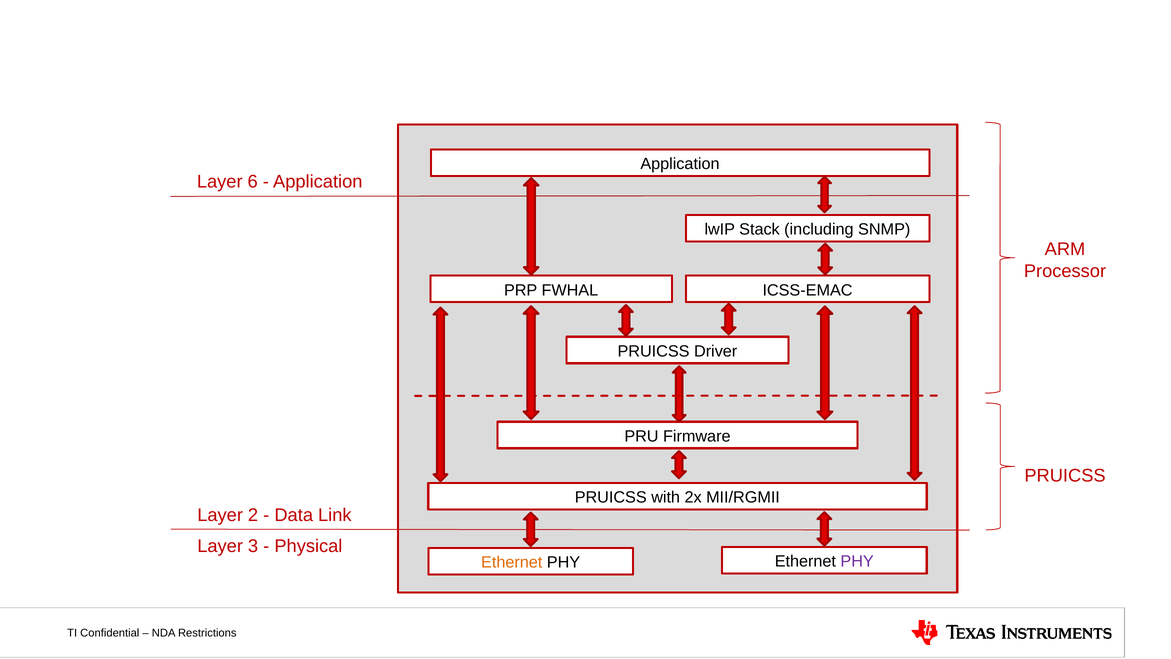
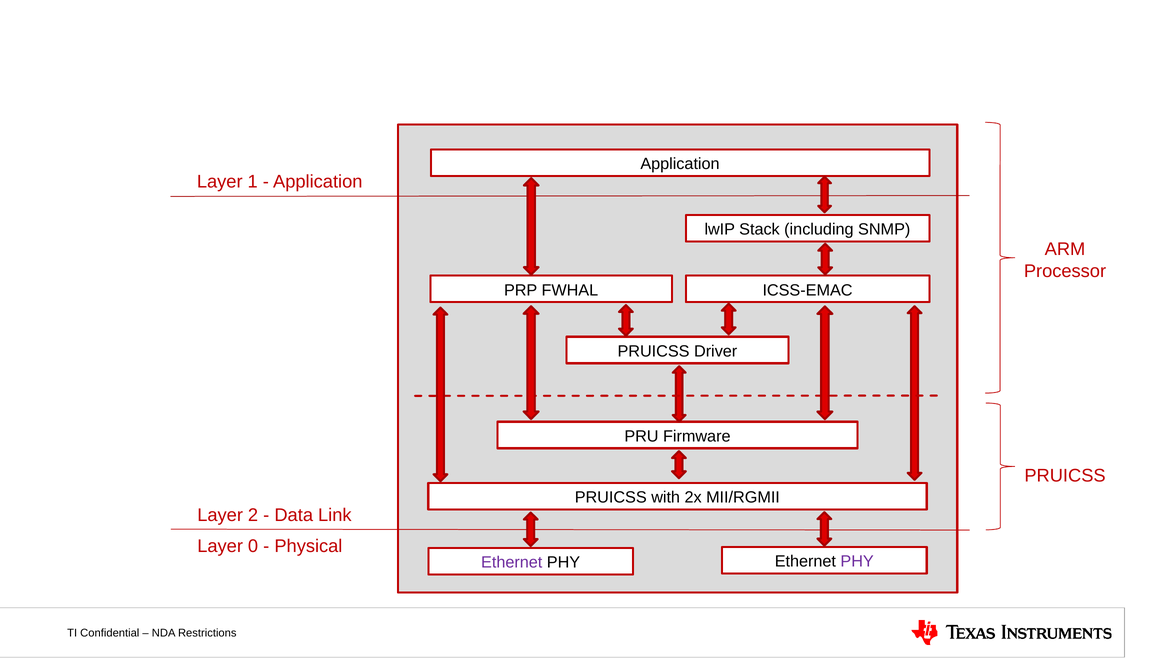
6: 6 -> 1
3: 3 -> 0
Ethernet at (512, 562) colour: orange -> purple
